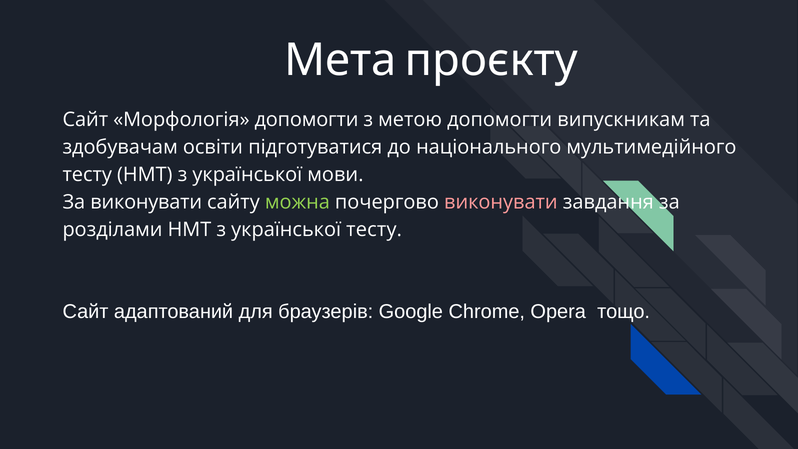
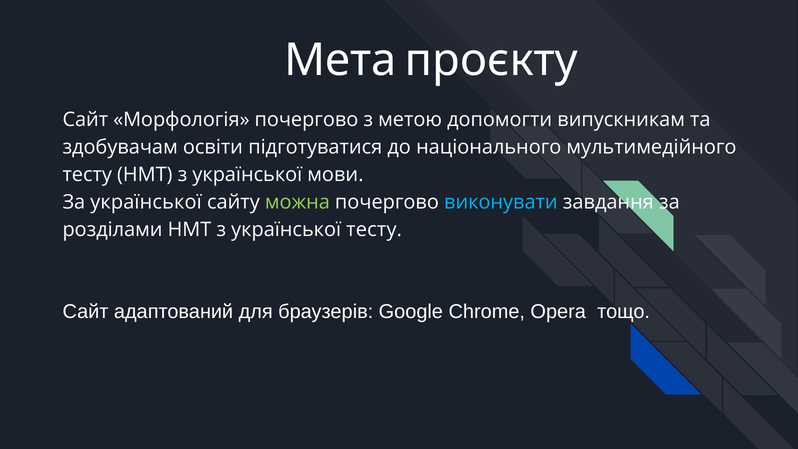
Морфологія допомогти: допомогти -> почергово
За виконувати: виконувати -> української
виконувати at (501, 202) colour: pink -> light blue
